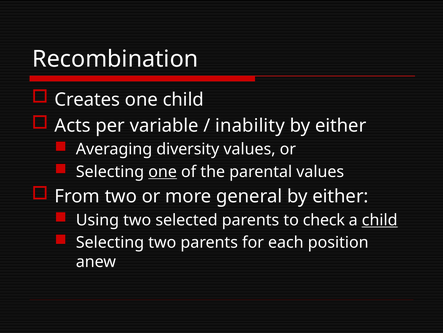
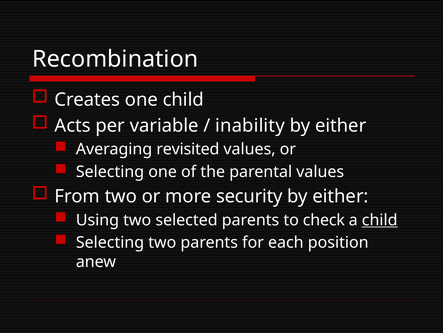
diversity: diversity -> revisited
one at (163, 171) underline: present -> none
general: general -> security
